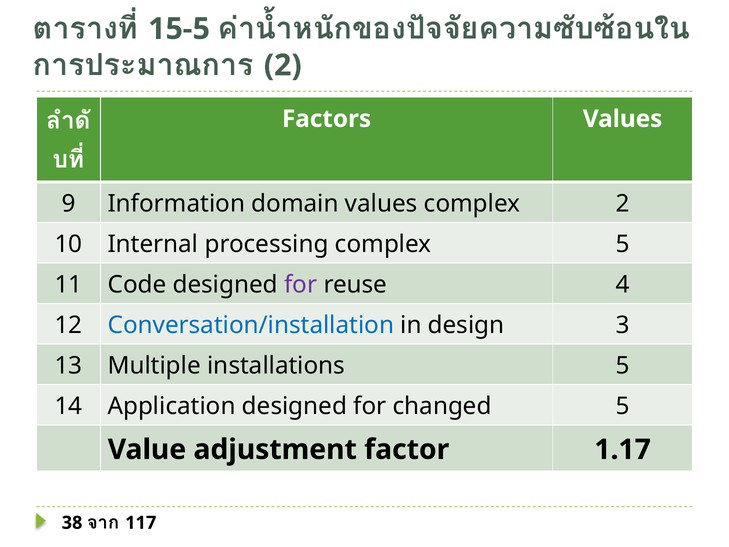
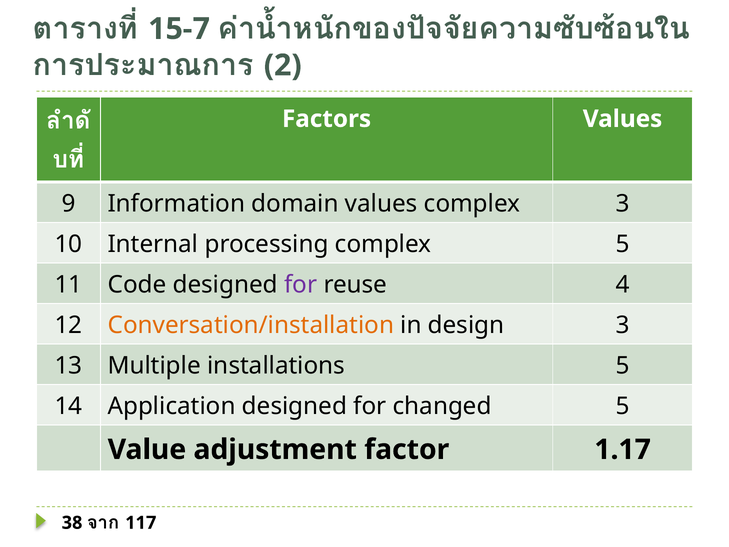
15-5: 15-5 -> 15-7
complex 2: 2 -> 3
Conversation/installation colour: blue -> orange
